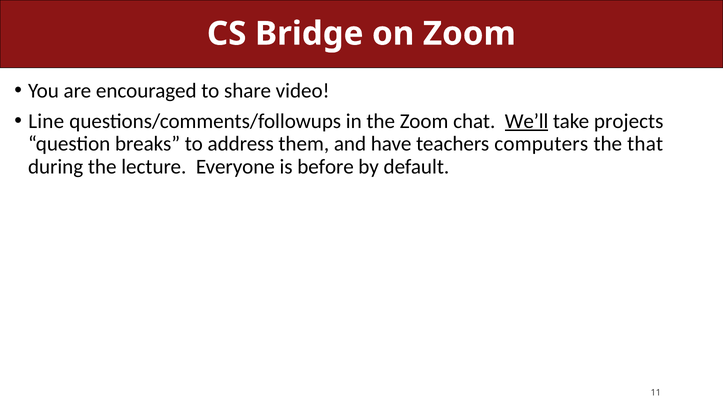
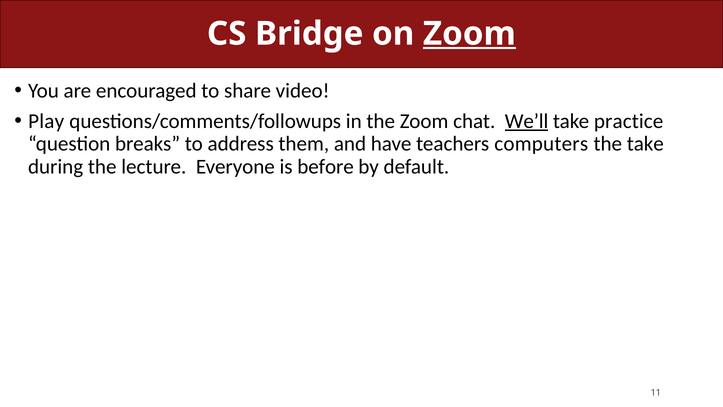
Zoom at (469, 34) underline: none -> present
Line: Line -> Play
projects: projects -> practice
the that: that -> take
